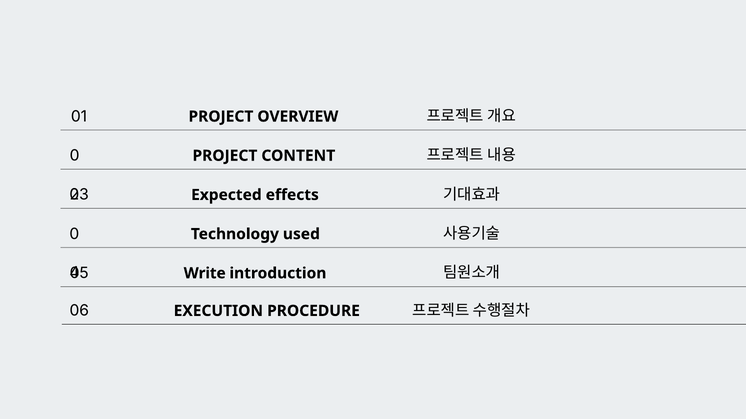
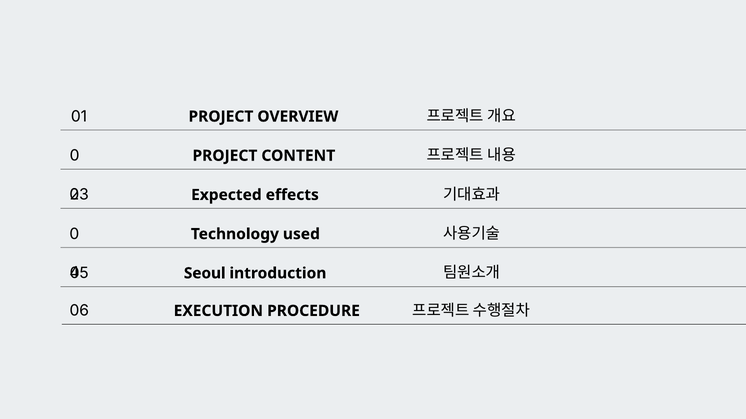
Write: Write -> Seoul
